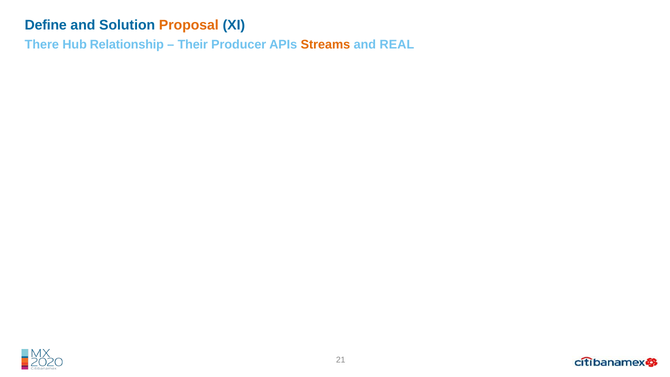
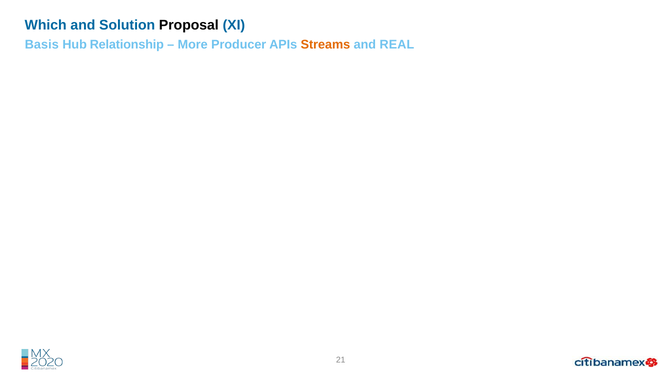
Define: Define -> Which
Proposal colour: orange -> black
There: There -> Basis
Their: Their -> More
